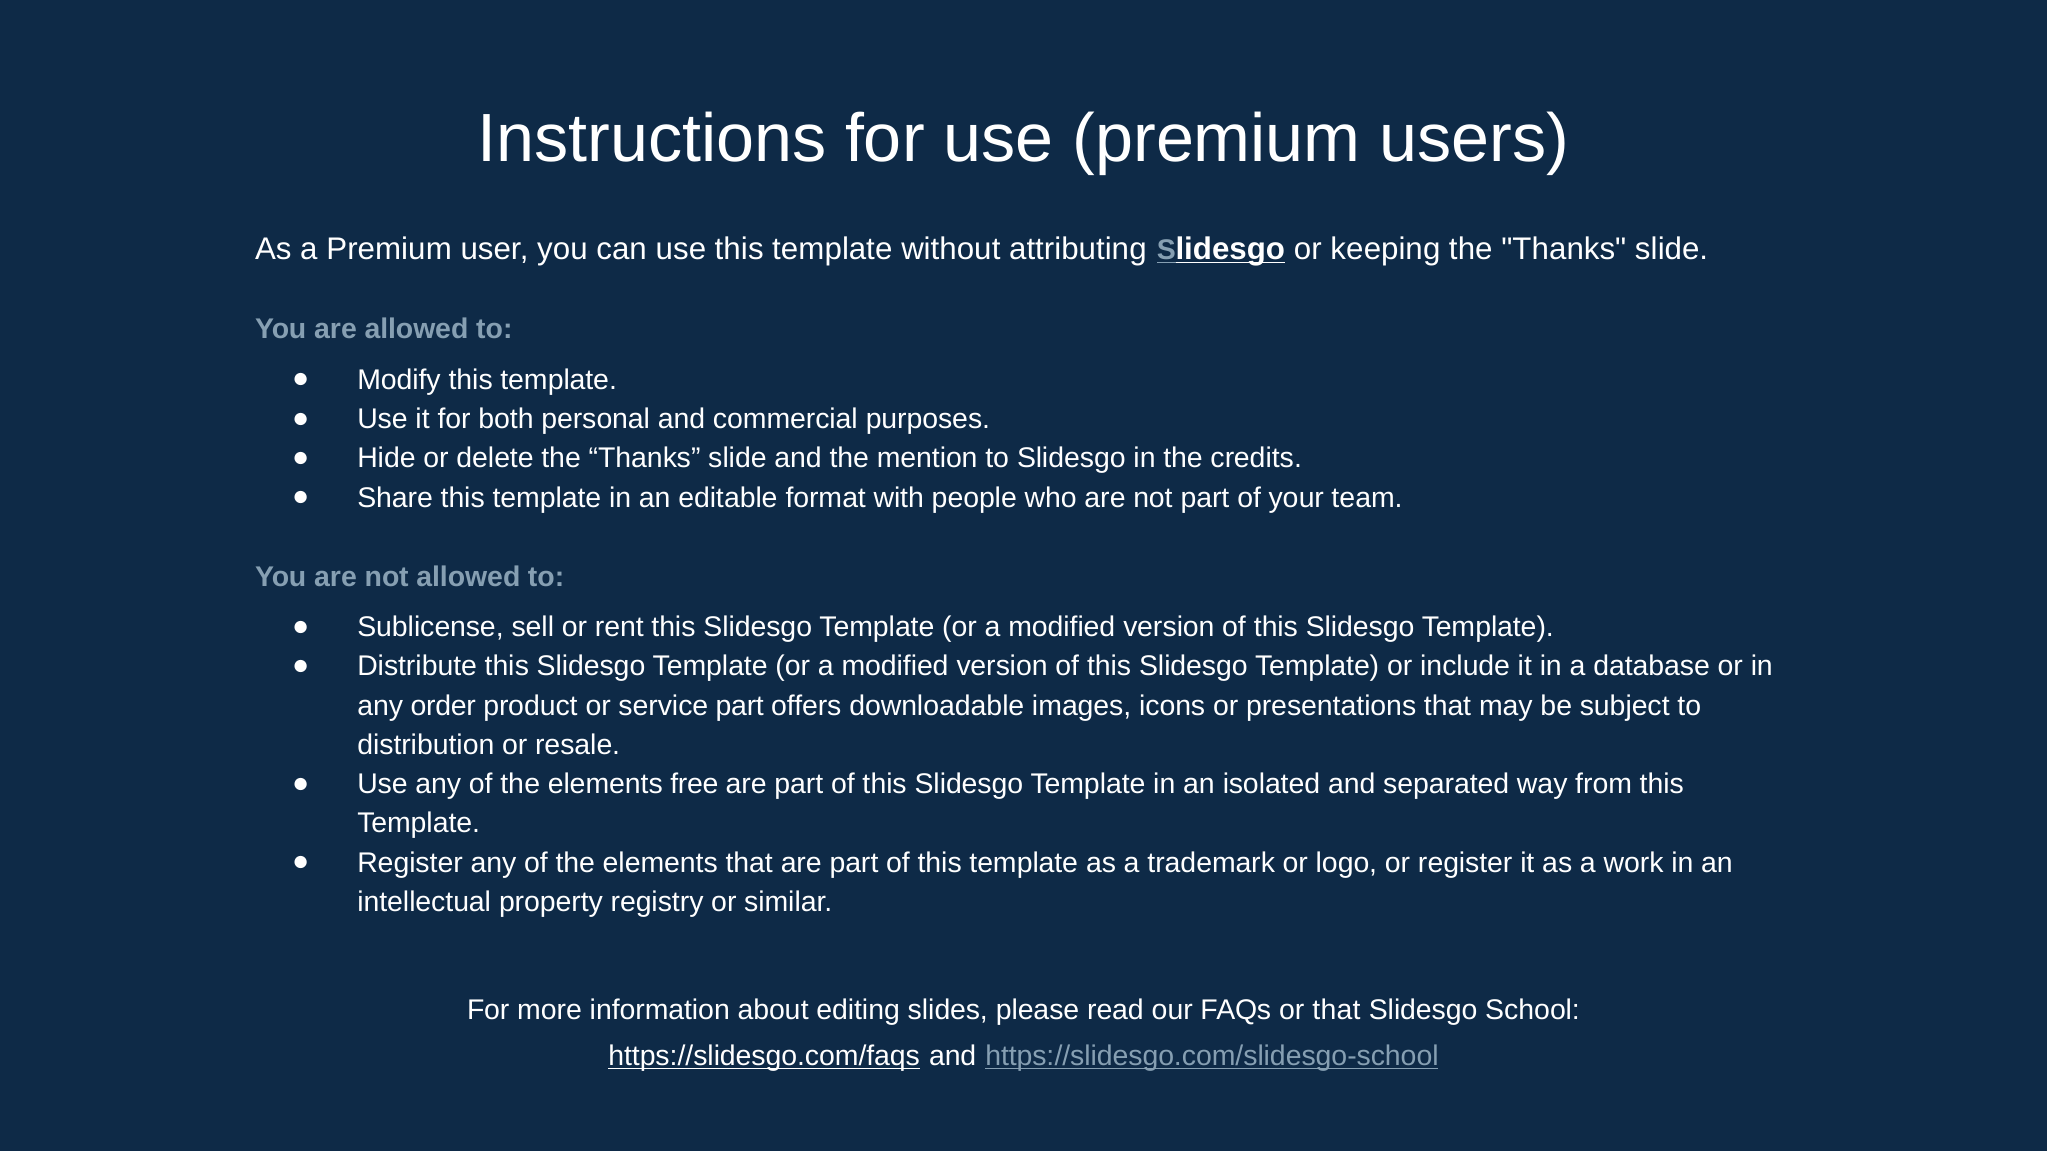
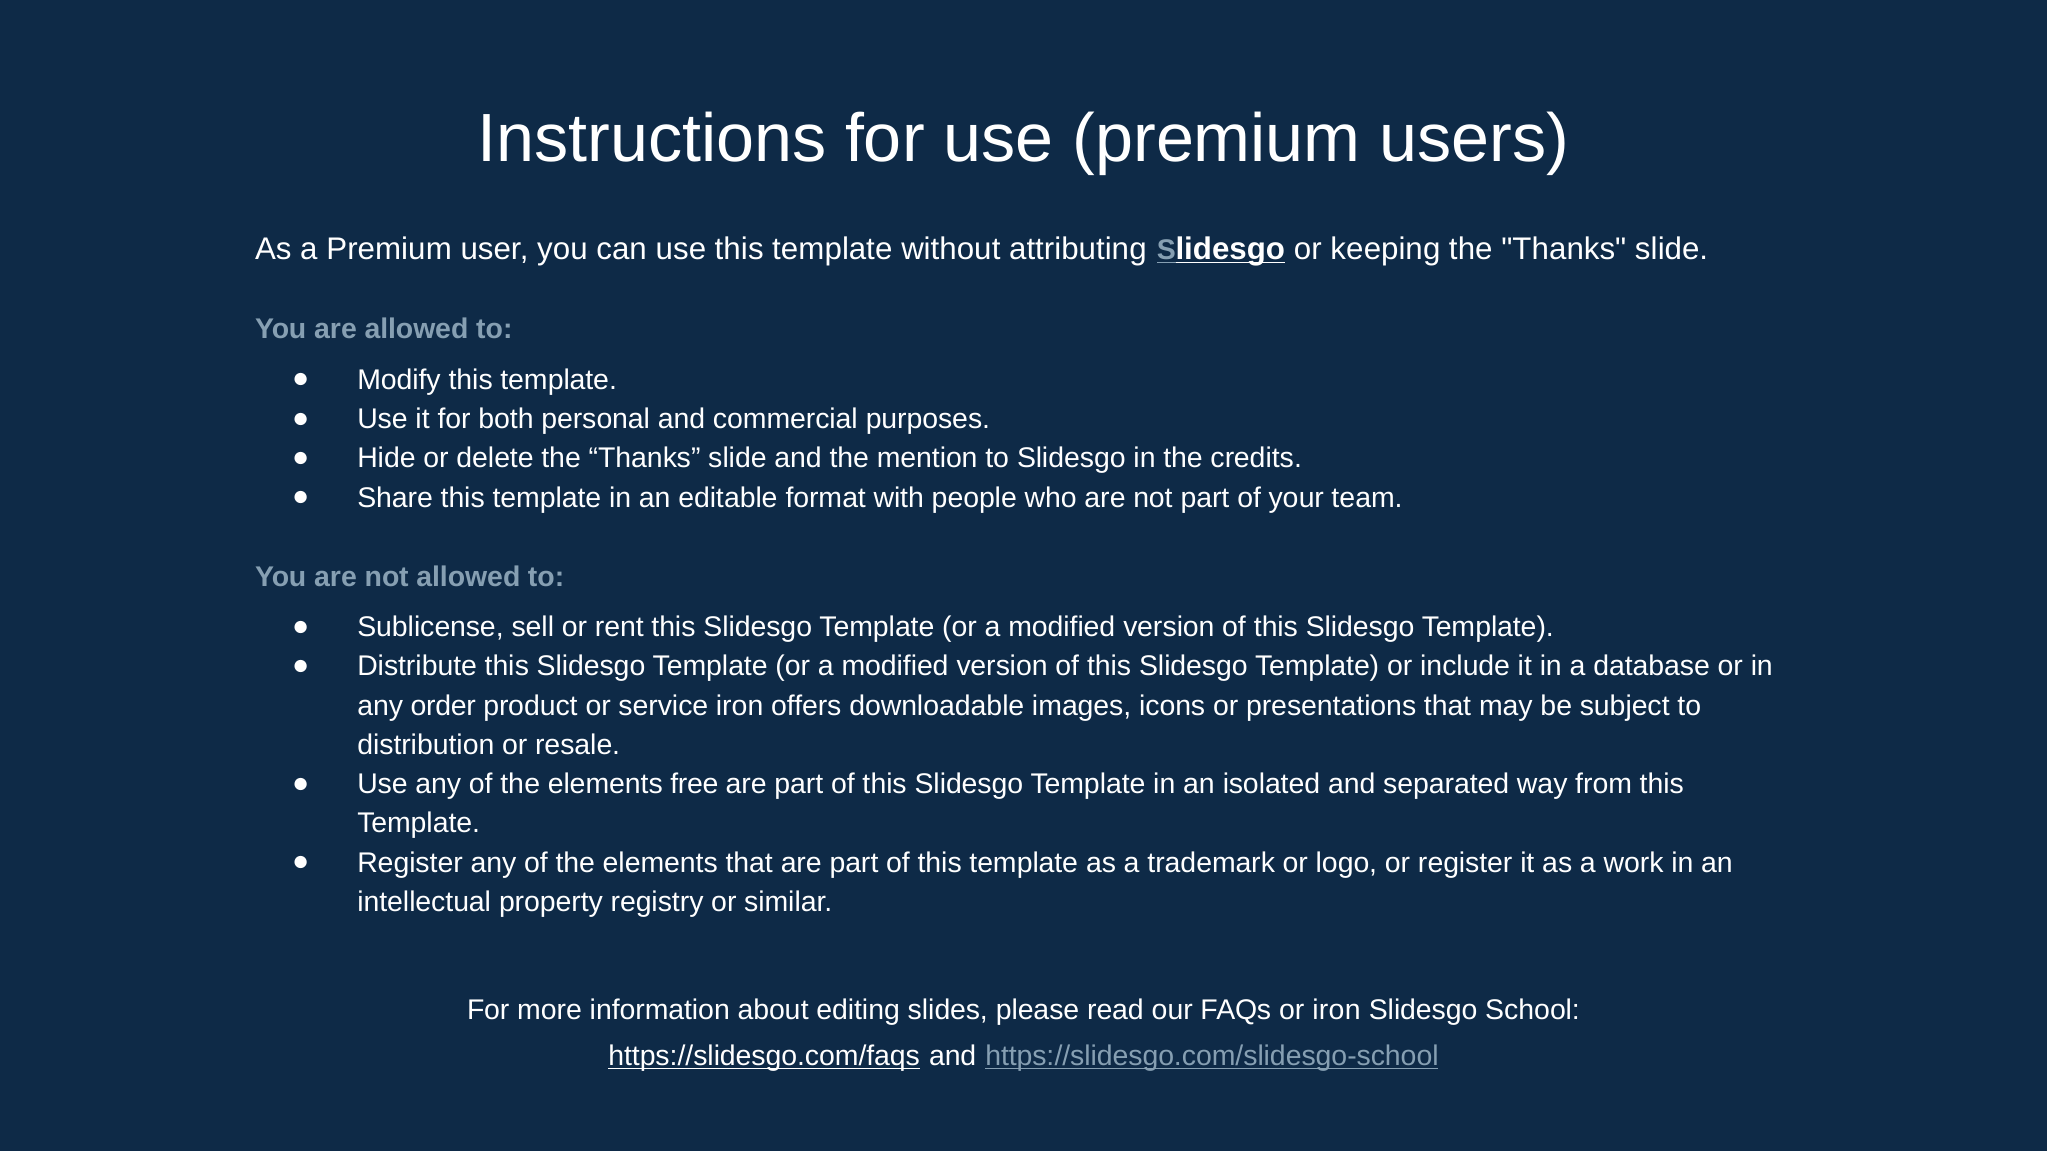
service part: part -> iron
or that: that -> iron
